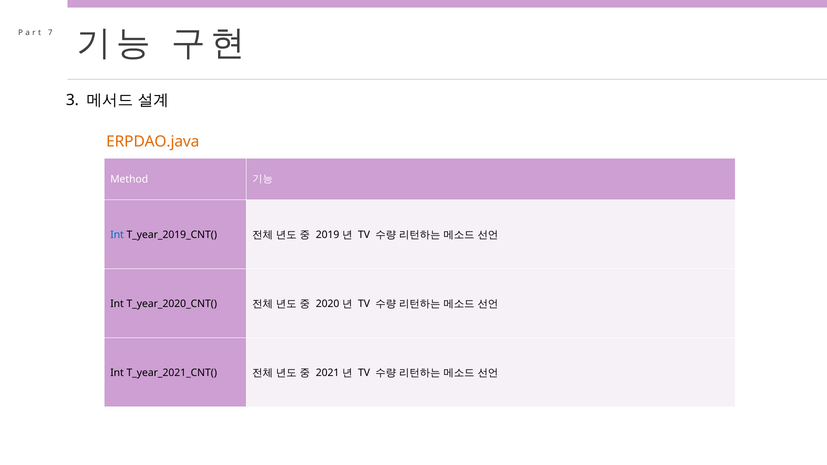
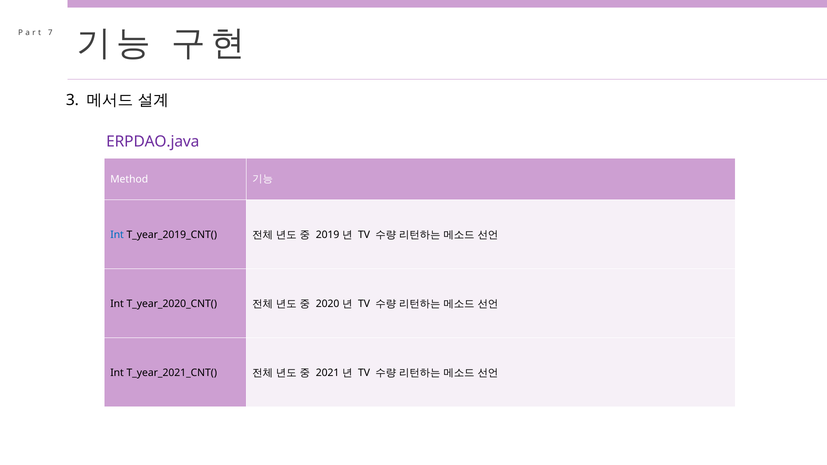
ERPDAO.java colour: orange -> purple
